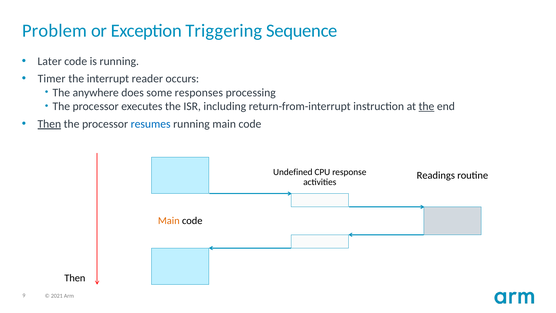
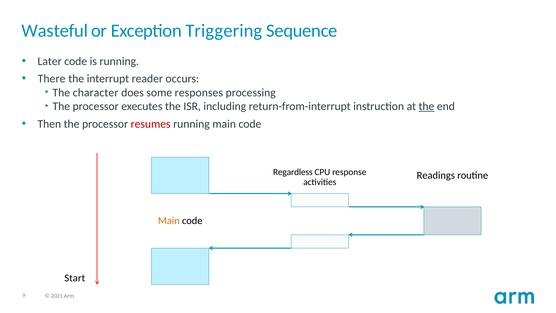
Problem: Problem -> Wasteful
Timer: Timer -> There
anywhere: anywhere -> character
Then at (49, 124) underline: present -> none
resumes colour: blue -> red
Undefined: Undefined -> Regardless
Then at (75, 278): Then -> Start
